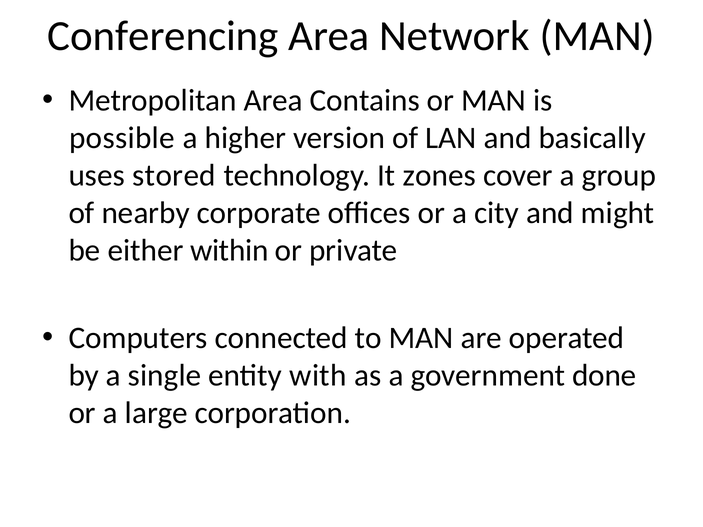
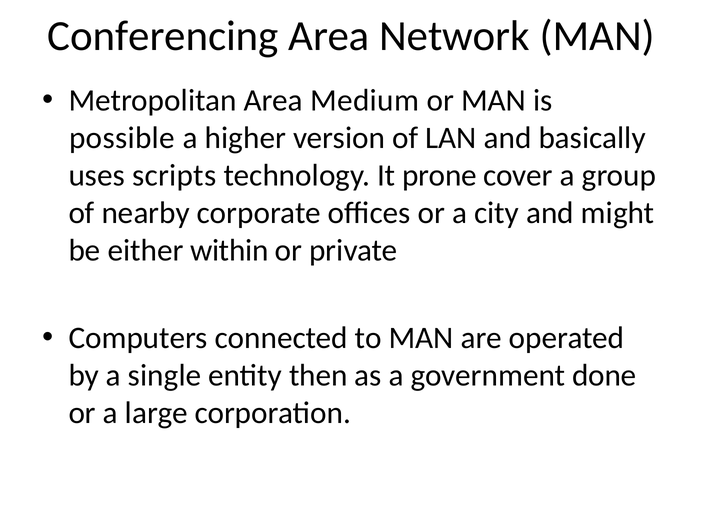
Contains: Contains -> Medium
stored: stored -> scripts
zones: zones -> prone
with: with -> then
